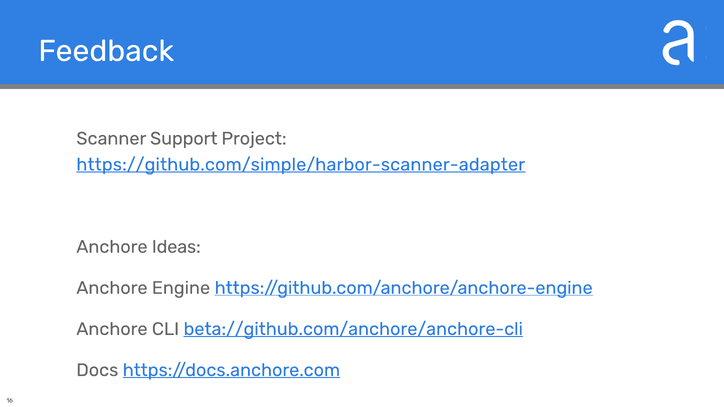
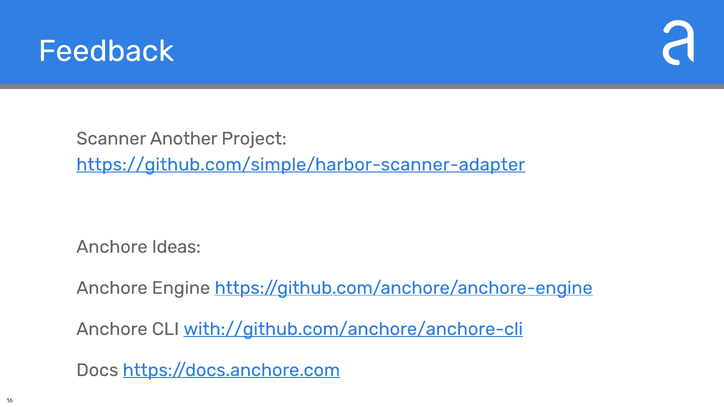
Support: Support -> Another
beta://github.com/anchore/anchore-cli: beta://github.com/anchore/anchore-cli -> with://github.com/anchore/anchore-cli
